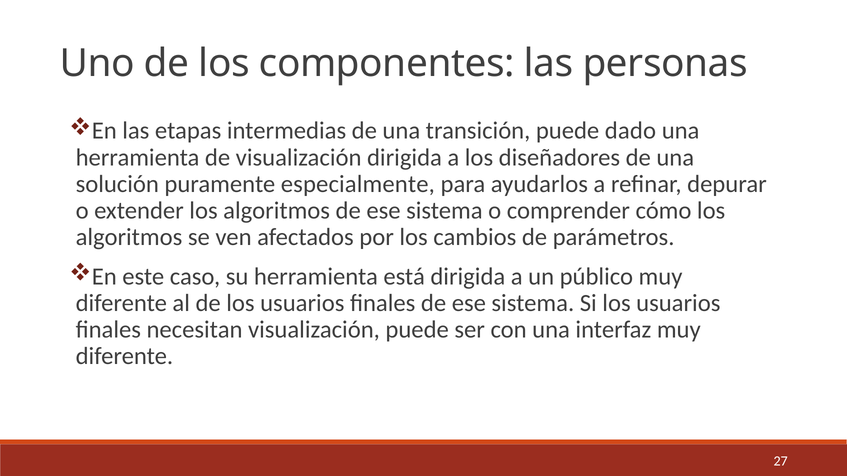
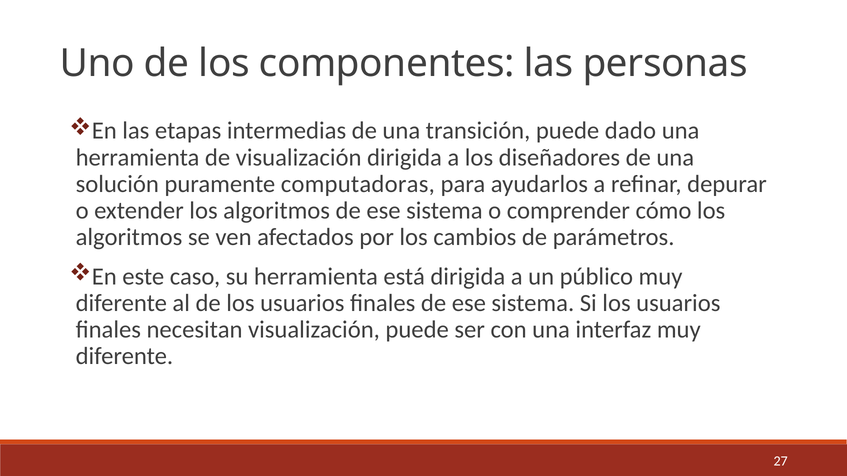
especialmente: especialmente -> computadoras
